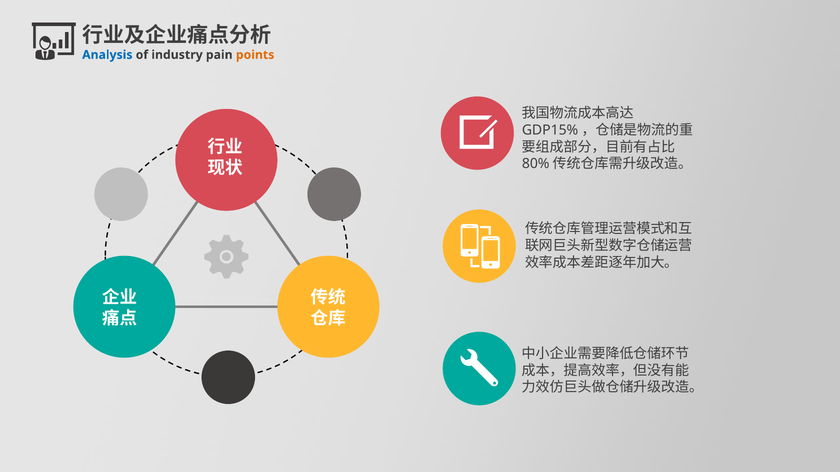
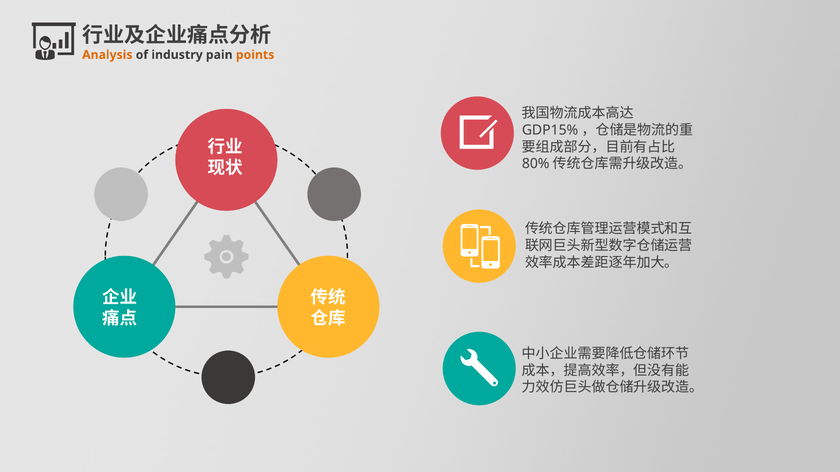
Analysis colour: blue -> orange
